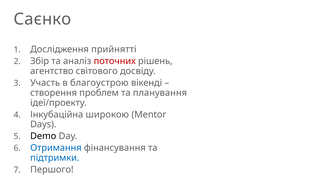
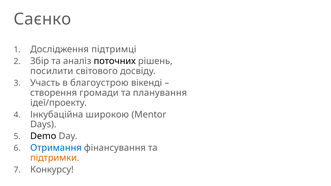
прийнятті: прийнятті -> підтримці
поточних colour: red -> black
агентство: агентство -> посилити
проблем: проблем -> громади
підтримки colour: blue -> orange
Першого: Першого -> Конкурсу
